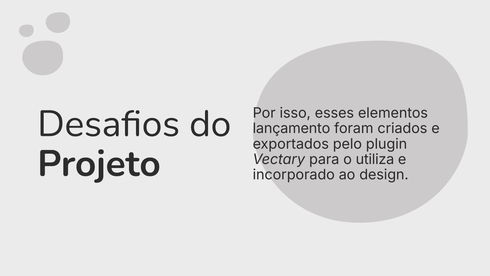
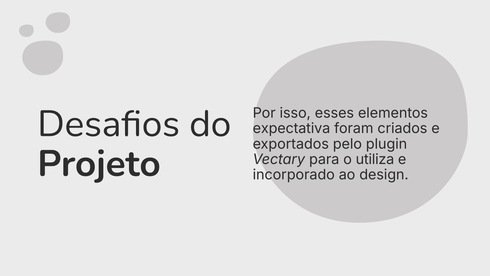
lançamento: lançamento -> expectativa
